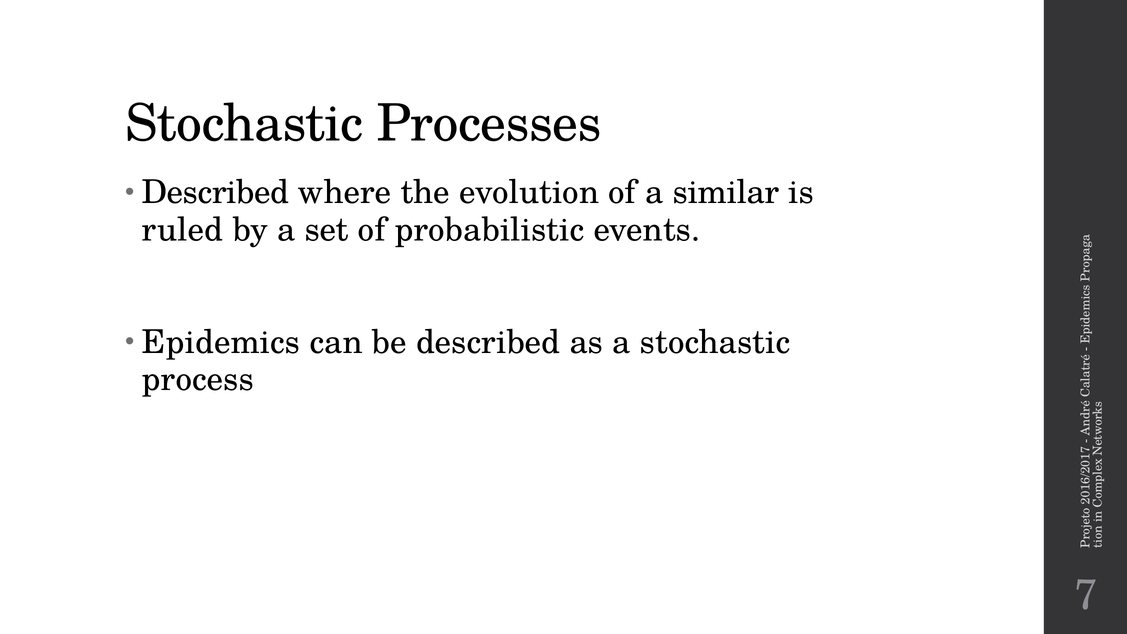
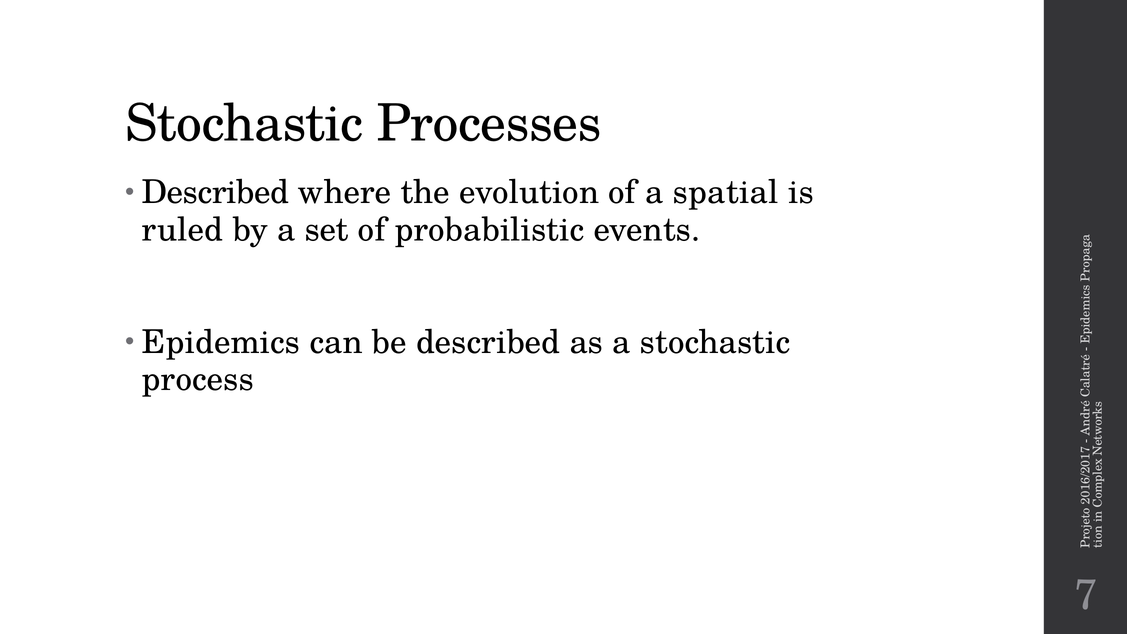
similar: similar -> spatial
